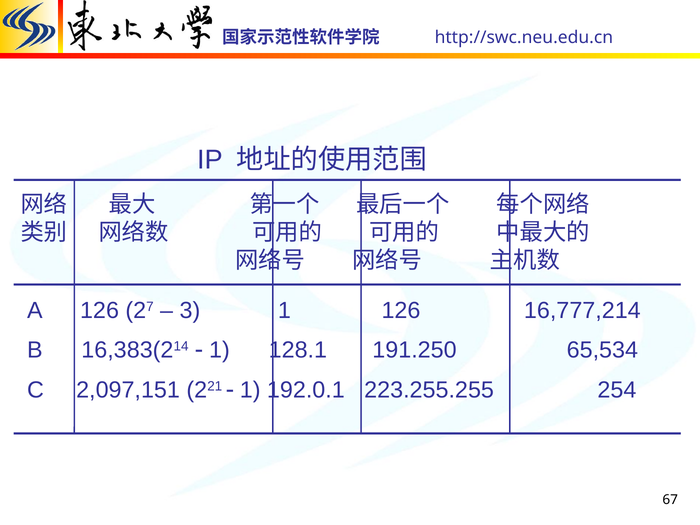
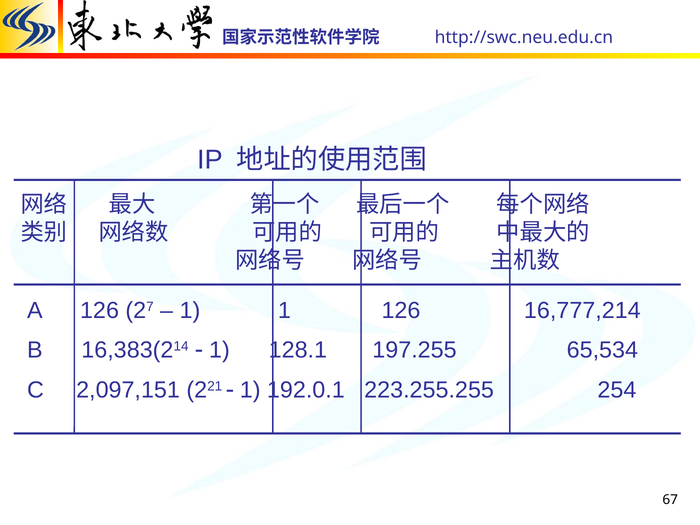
3 at (190, 311): 3 -> 1
191.250: 191.250 -> 197.255
